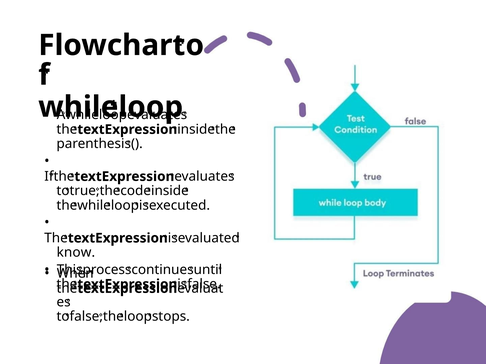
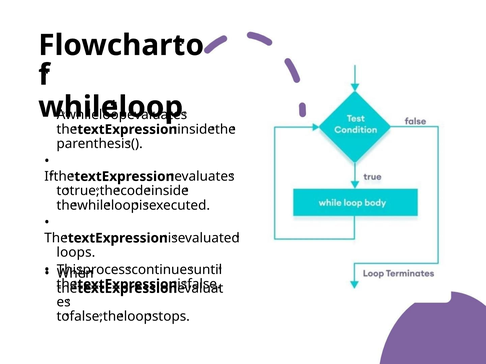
know: know -> loops
